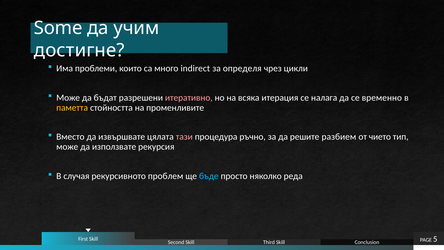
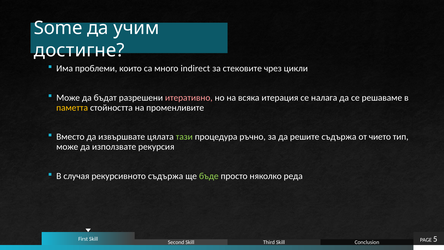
определя: определя -> стековите
временно: временно -> решаваме
тази colour: pink -> light green
решите разбием: разбием -> съдържа
рекурсивното проблем: проблем -> съдържа
бъде colour: light blue -> light green
